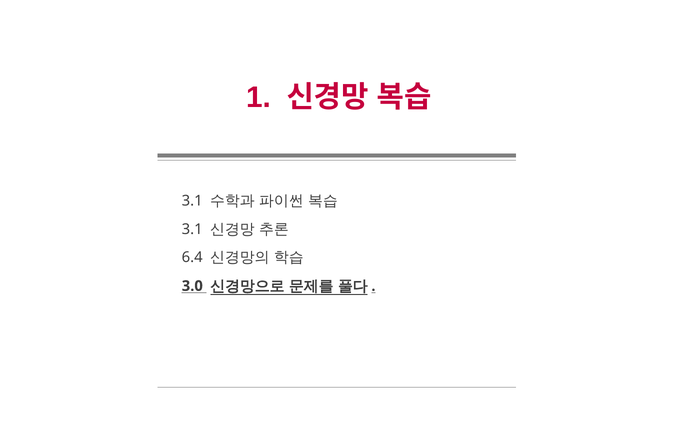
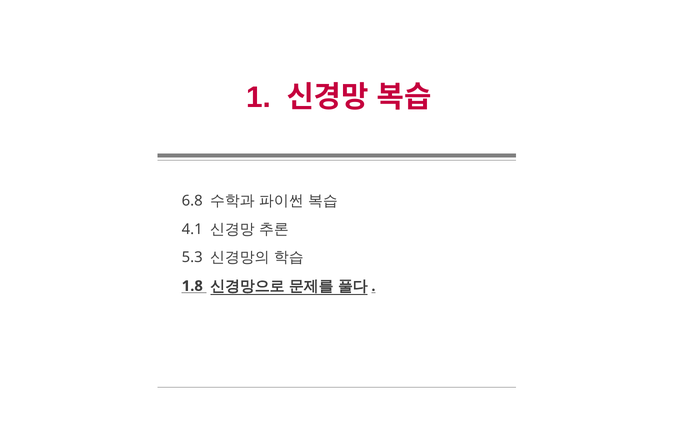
3.1 at (192, 201): 3.1 -> 6.8
3.1 at (192, 229): 3.1 -> 4.1
6.4: 6.4 -> 5.3
3.0: 3.0 -> 1.8
